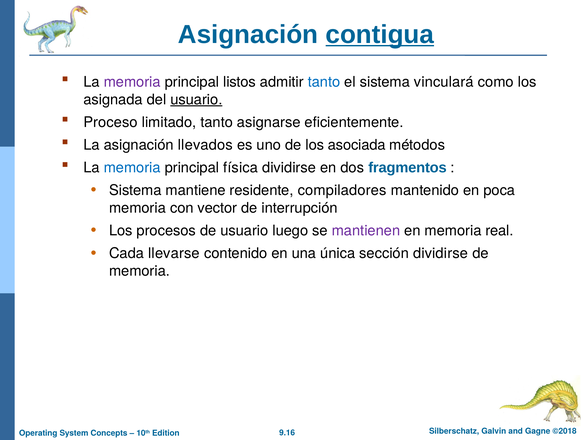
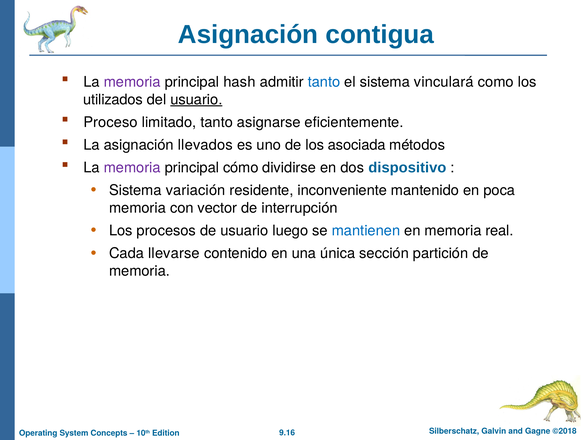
contigua underline: present -> none
listos: listos -> hash
asignada: asignada -> utilizados
memoria at (132, 168) colour: blue -> purple
física: física -> cómo
fragmentos: fragmentos -> dispositivo
mantiene: mantiene -> variación
compiladores: compiladores -> inconveniente
mantienen colour: purple -> blue
sección dividirse: dividirse -> partición
